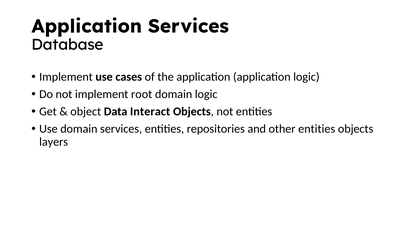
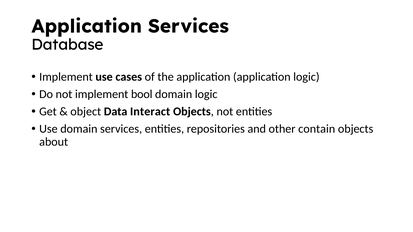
root: root -> bool
other entities: entities -> contain
layers: layers -> about
